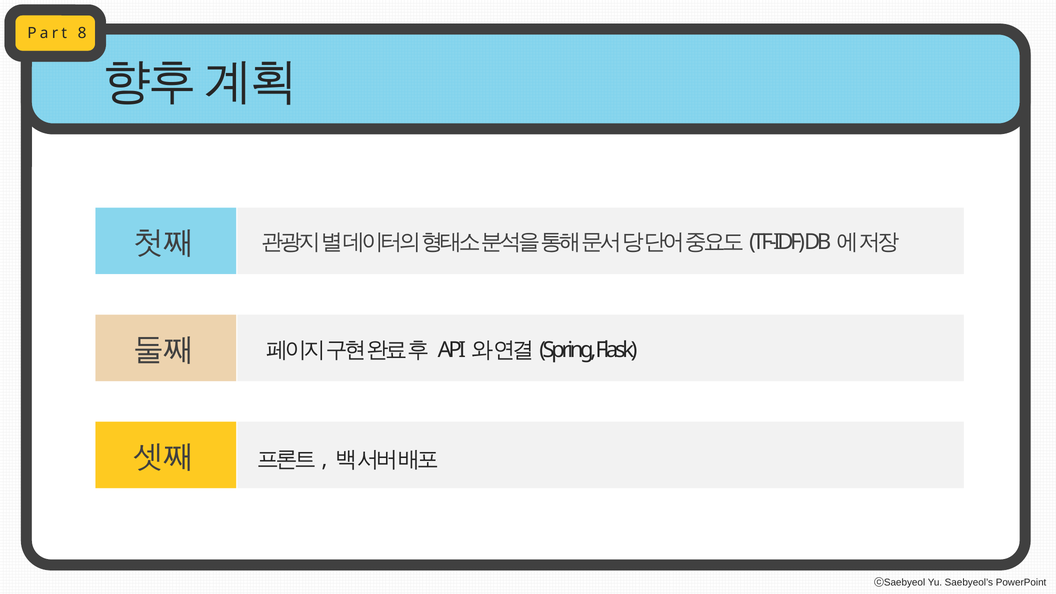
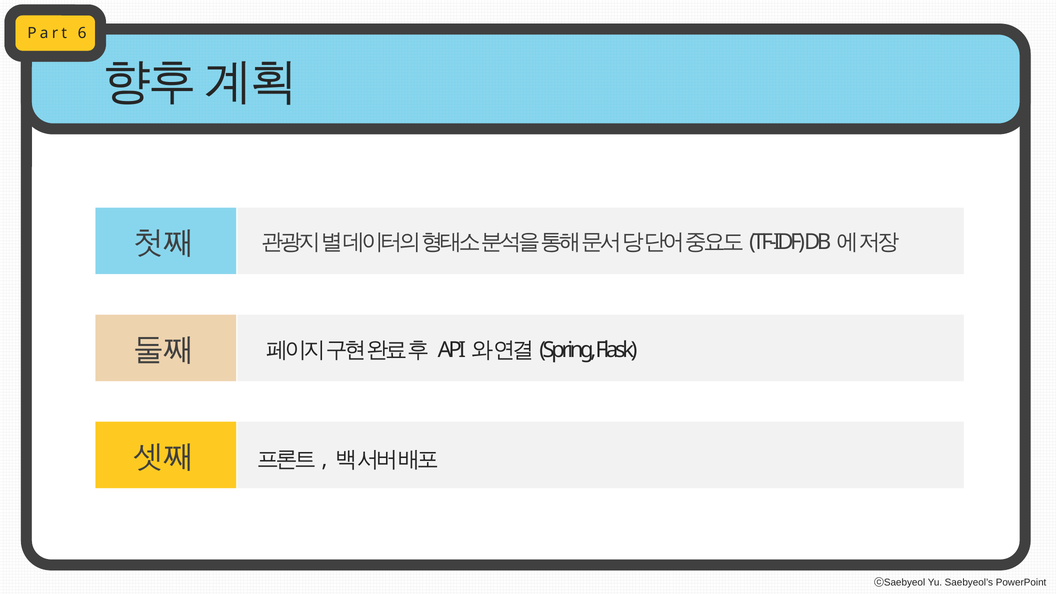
8: 8 -> 6
